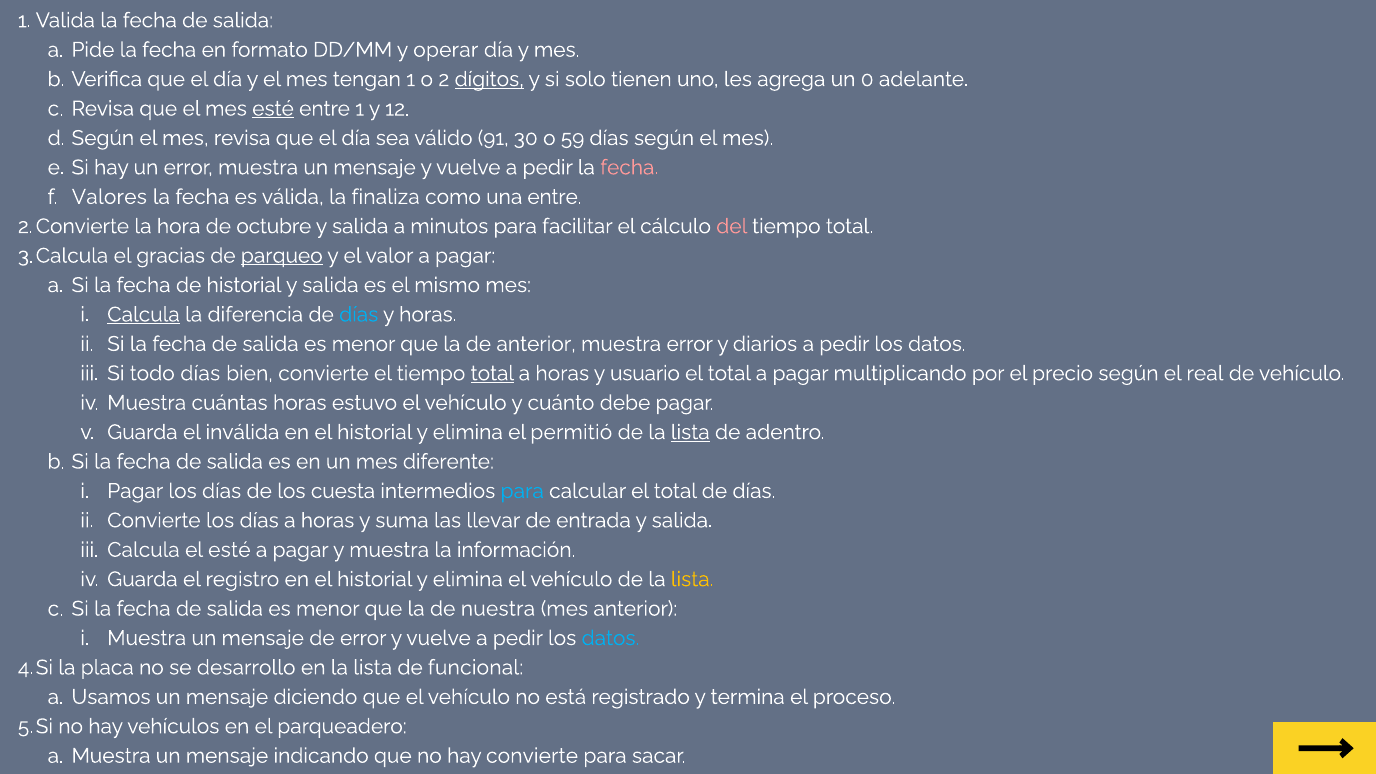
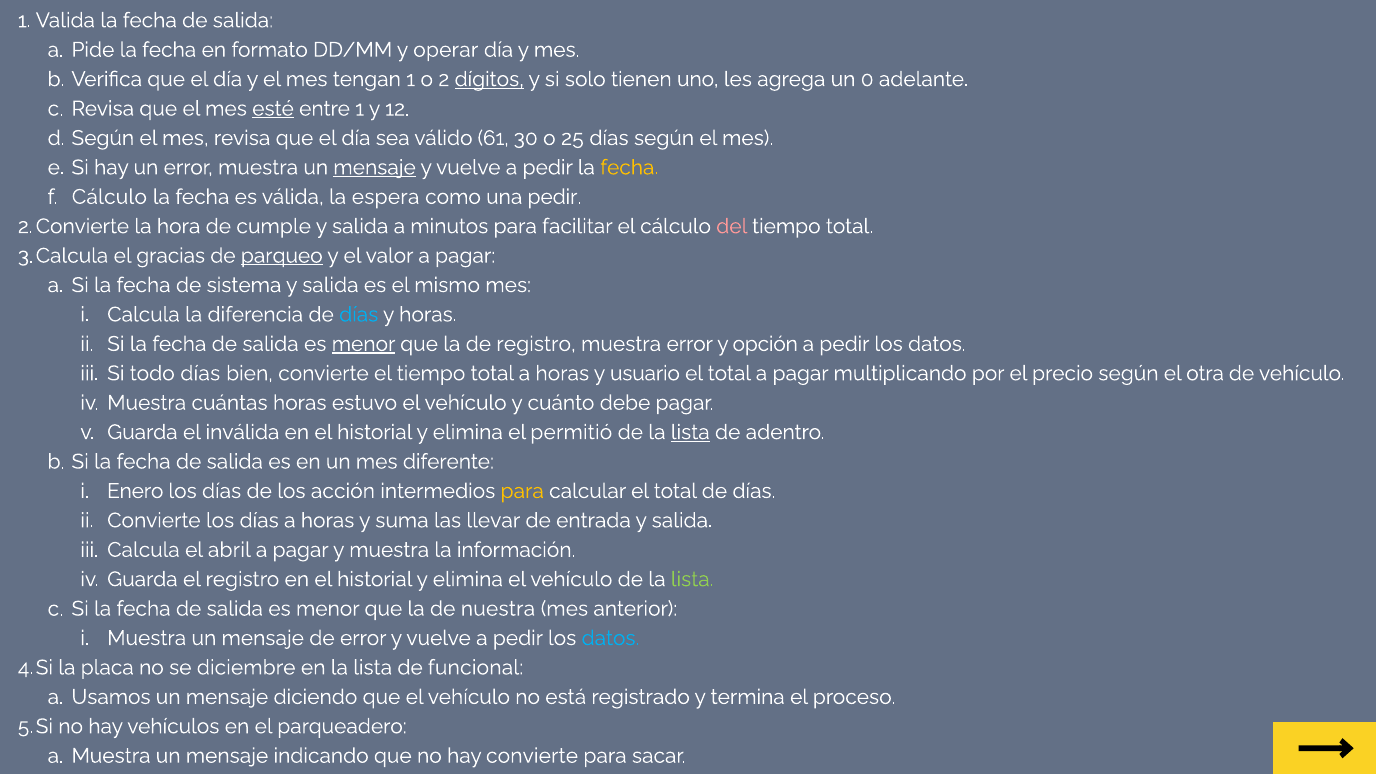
91: 91 -> 61
59: 59 -> 25
mensaje at (375, 167) underline: none -> present
fecha at (629, 167) colour: pink -> yellow
Valores at (109, 197): Valores -> Cálculo
finaliza: finaliza -> espera
una entre: entre -> pedir
octubre: octubre -> cumple
de historial: historial -> sistema
Calcula at (143, 315) underline: present -> none
menor at (364, 344) underline: none -> present
de anterior: anterior -> registro
diarios: diarios -> opción
total at (492, 373) underline: present -> none
real: real -> otra
Pagar at (135, 491): Pagar -> Enero
cuesta: cuesta -> acción
para at (522, 491) colour: light blue -> yellow
el esté: esté -> abril
lista at (692, 579) colour: yellow -> light green
desarrollo: desarrollo -> diciembre
